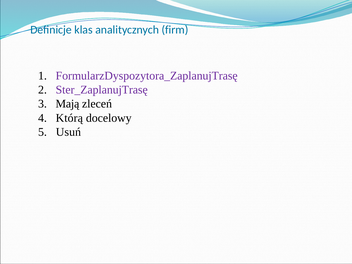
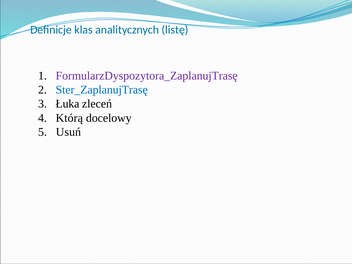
firm: firm -> listę
Ster_ZaplanujTrasę colour: purple -> blue
Mają: Mają -> Łuka
